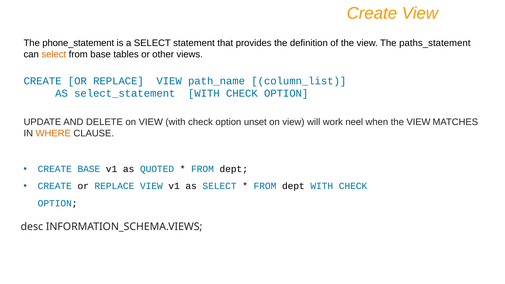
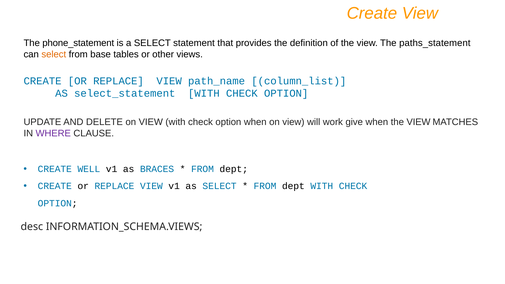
option unset: unset -> when
neel: neel -> give
WHERE colour: orange -> purple
CREATE BASE: BASE -> WELL
QUOTED: QUOTED -> BRACES
